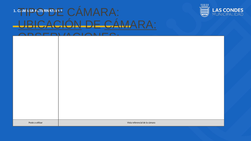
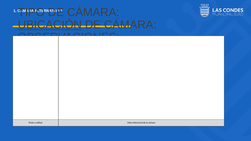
CÁMARA at (130, 25) underline: present -> none
